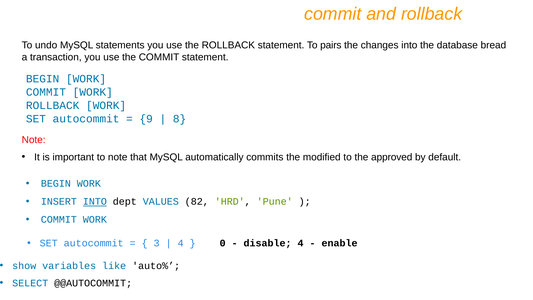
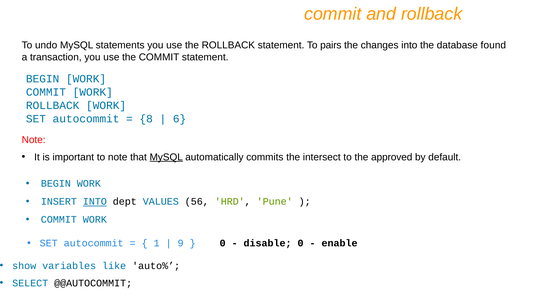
bread: bread -> found
9: 9 -> 8
8: 8 -> 6
MySQL at (166, 157) underline: none -> present
modified: modified -> intersect
82: 82 -> 56
3: 3 -> 1
4 at (181, 243): 4 -> 9
disable 4: 4 -> 0
